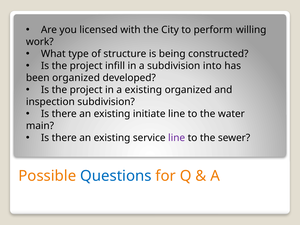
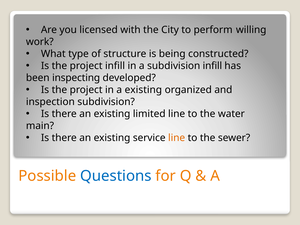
subdivision into: into -> infill
been organized: organized -> inspecting
initiate: initiate -> limited
line at (177, 138) colour: purple -> orange
